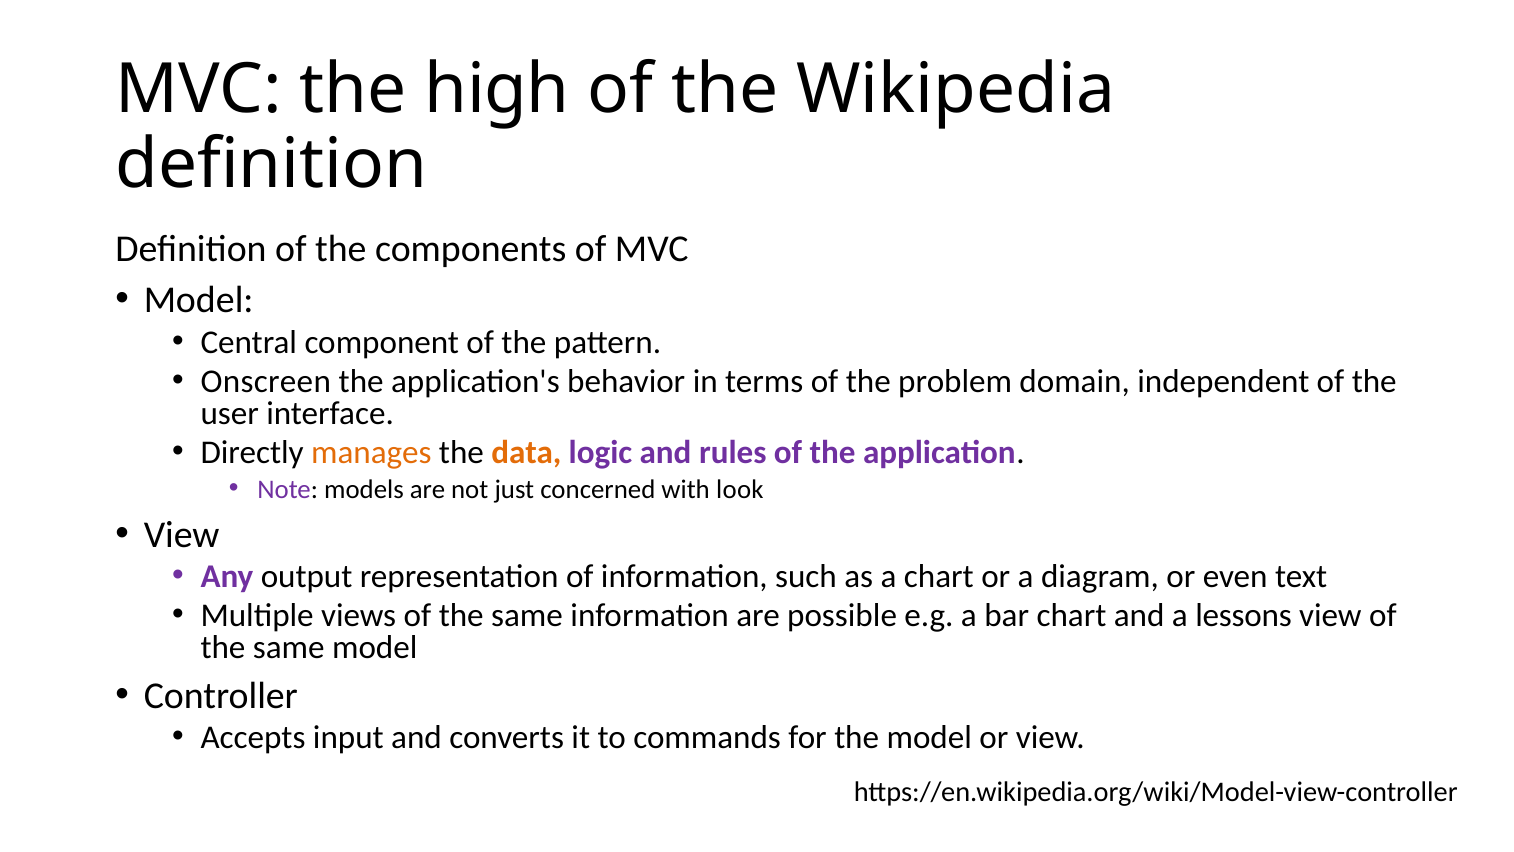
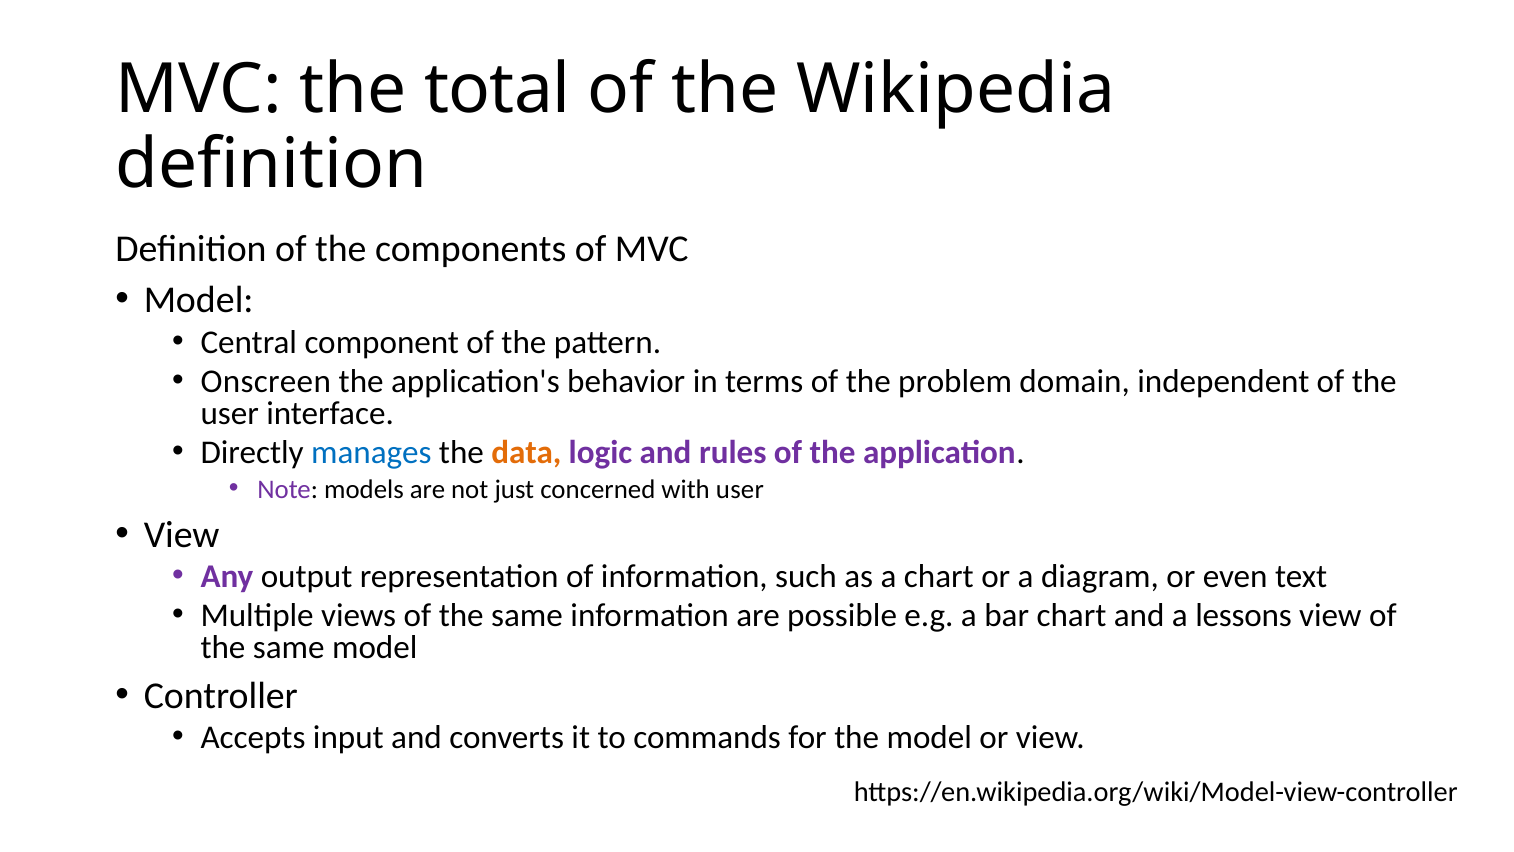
high: high -> total
manages colour: orange -> blue
with look: look -> user
